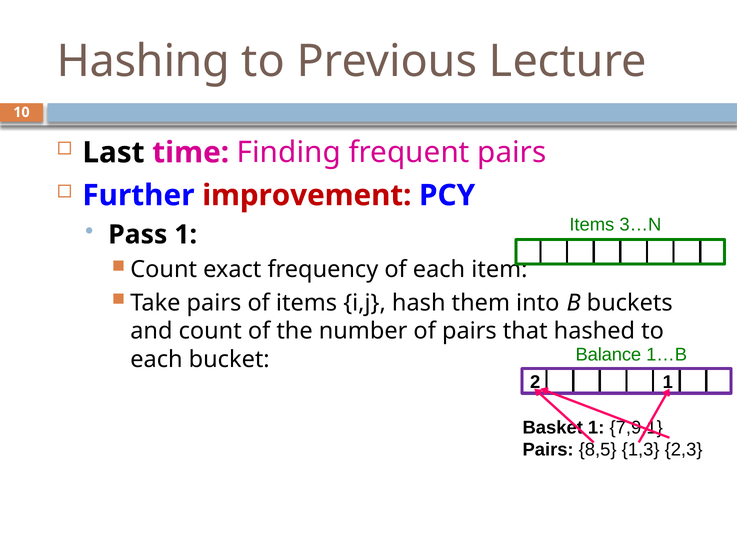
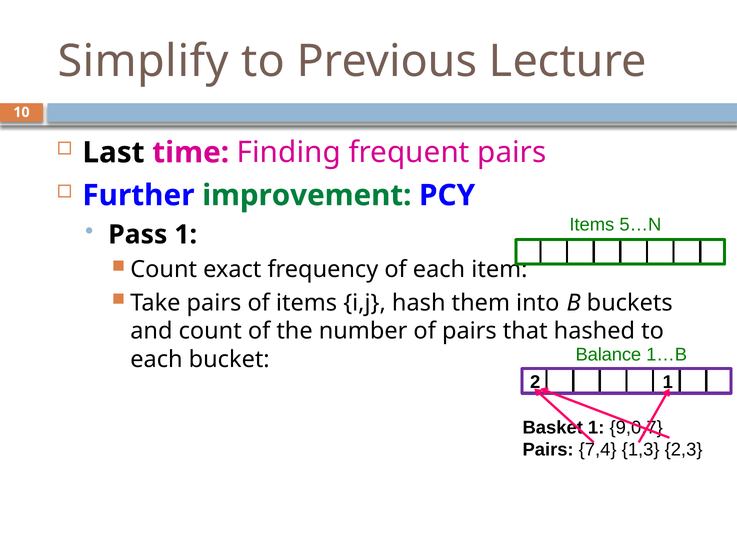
Hashing: Hashing -> Simplify
improvement colour: red -> green
3…N: 3…N -> 5…N
7,9,1: 7,9,1 -> 9,0,7
8,5: 8,5 -> 7,4
